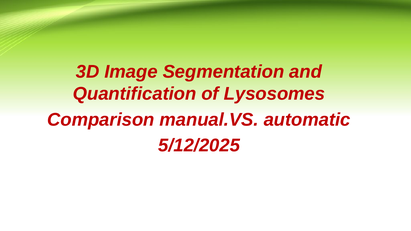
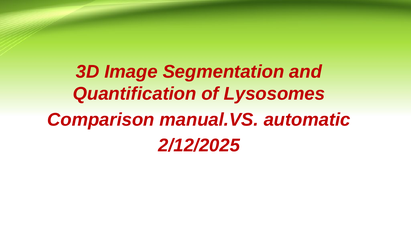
5/12/2025: 5/12/2025 -> 2/12/2025
